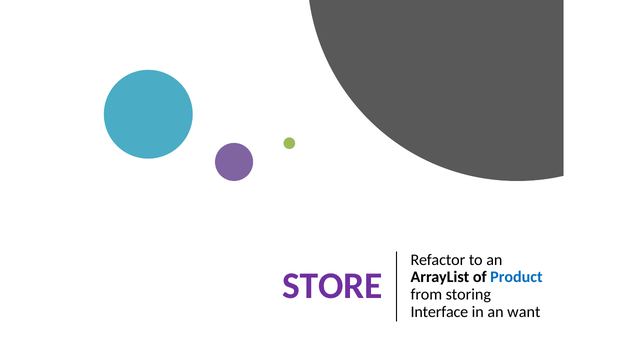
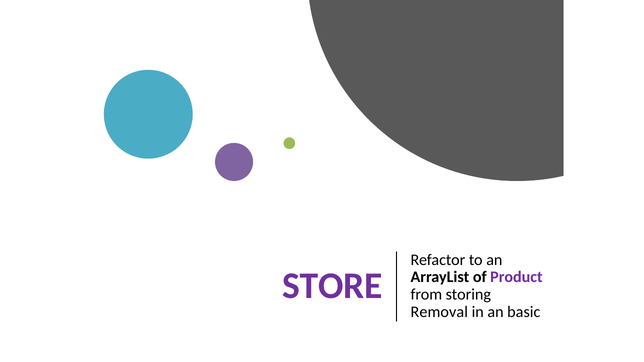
Product colour: blue -> purple
Interface: Interface -> Removal
want: want -> basic
